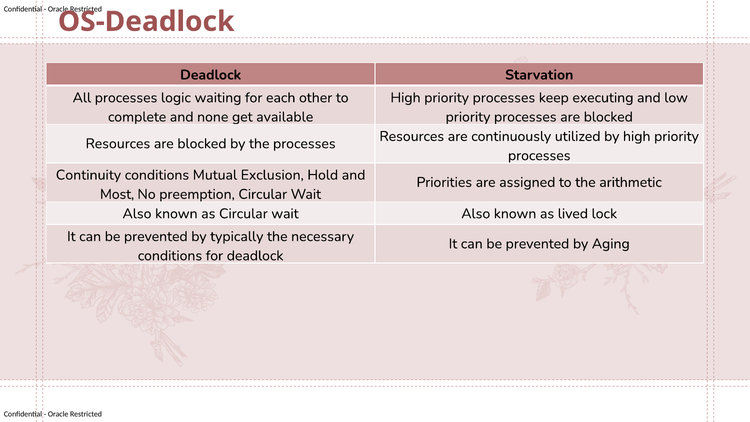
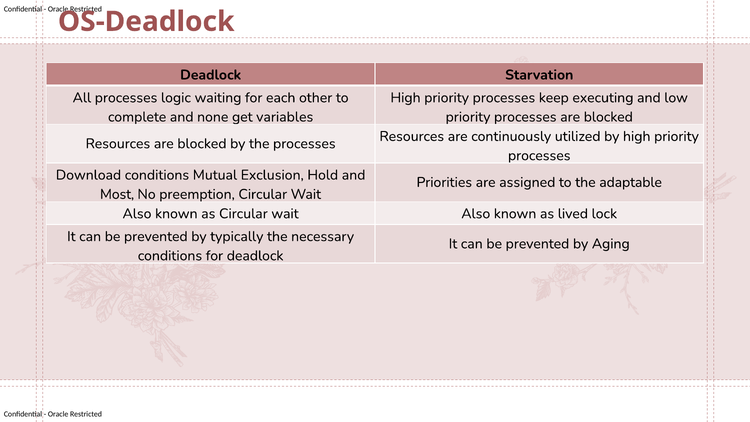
available: available -> variables
Continuity: Continuity -> Download
arithmetic: arithmetic -> adaptable
